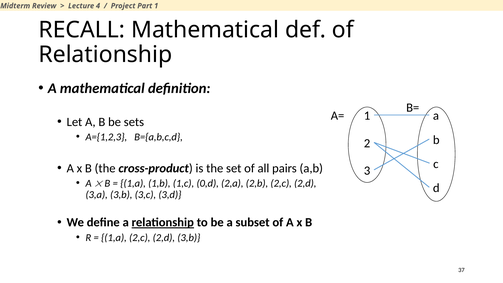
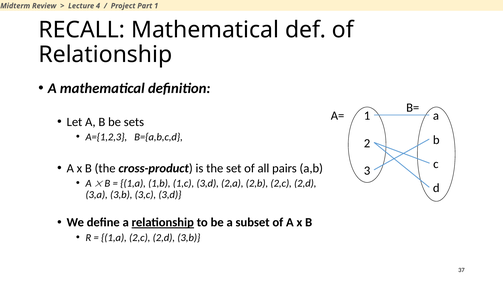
1,c 0,d: 0,d -> 3,d
